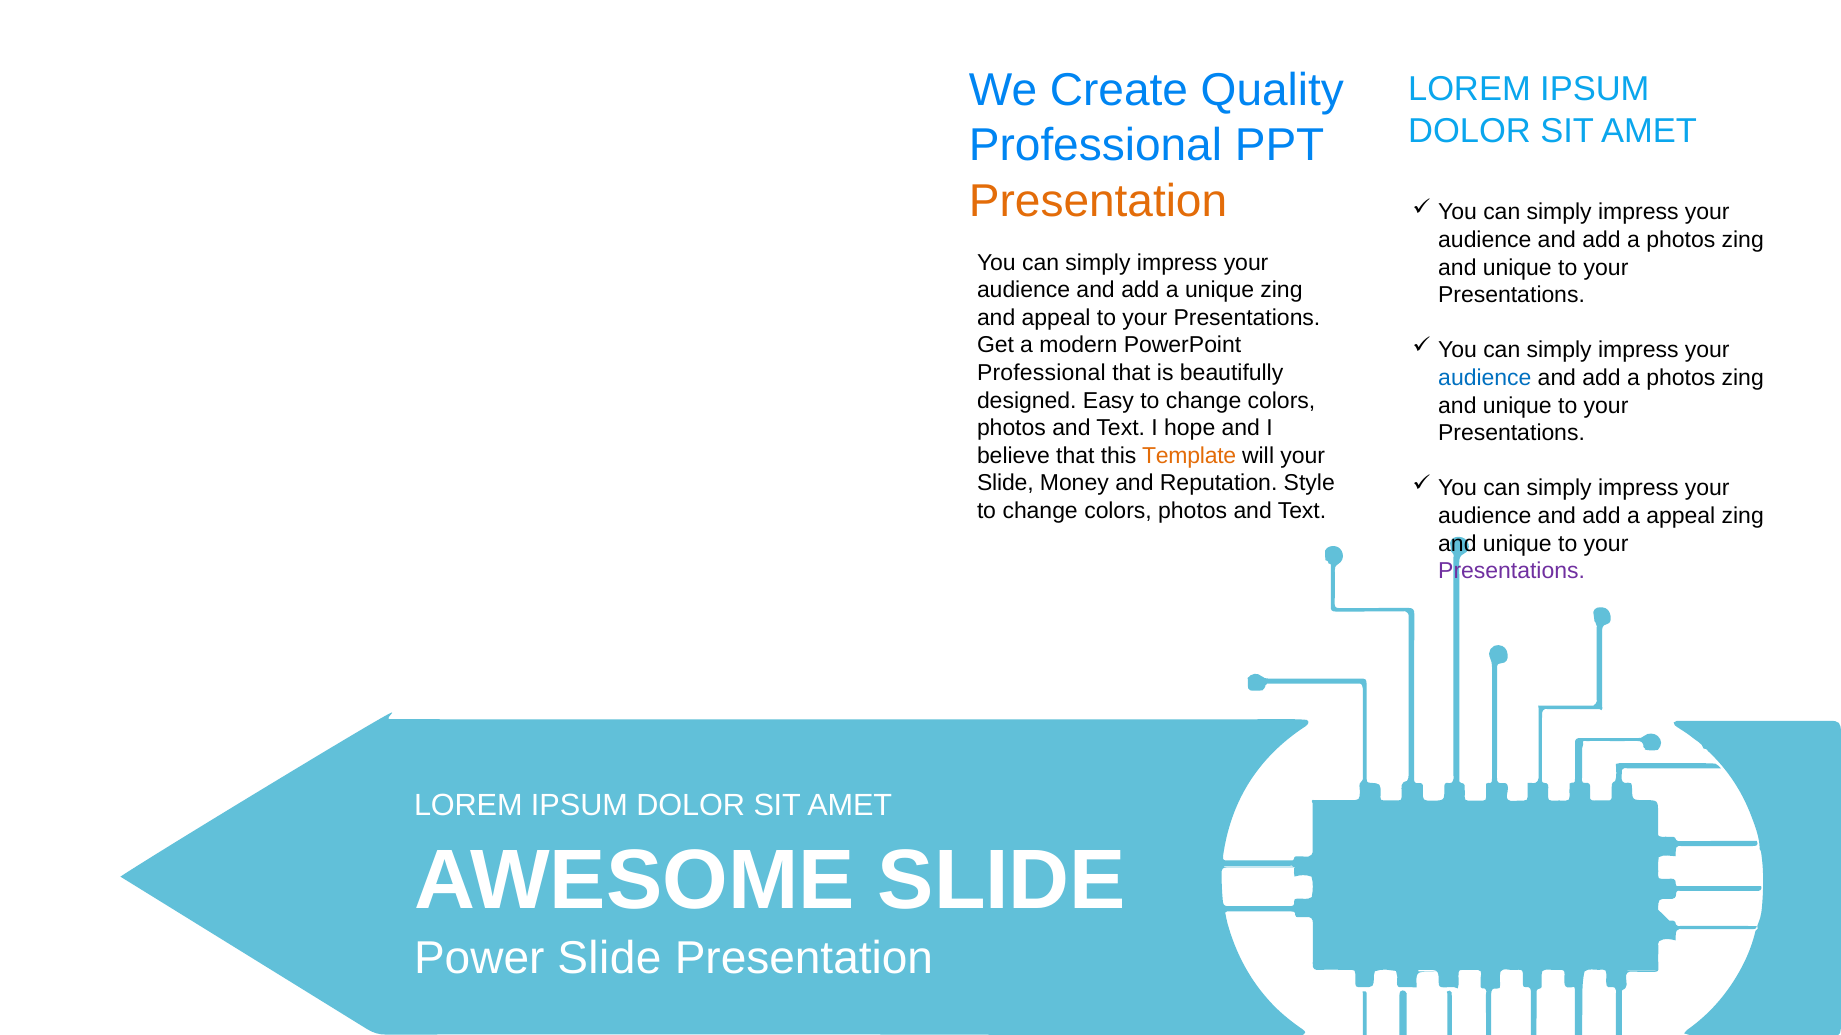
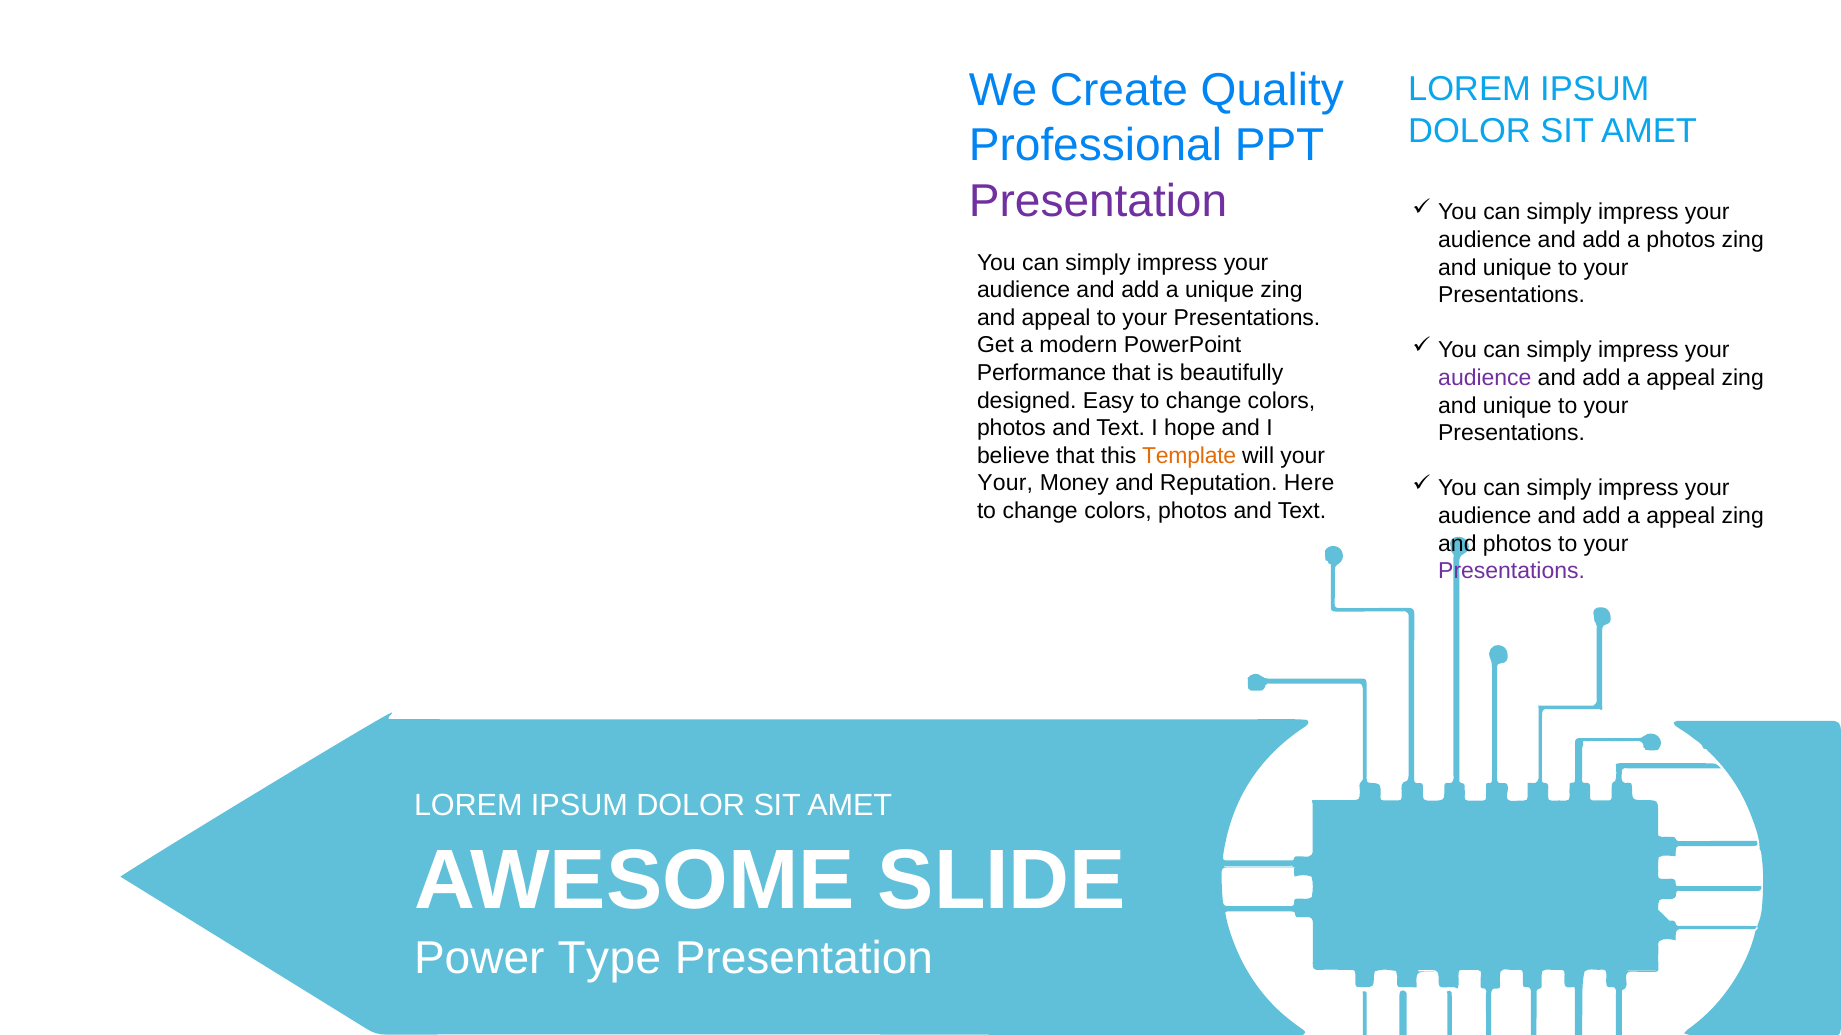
Presentation at (1098, 201) colour: orange -> purple
Professional at (1041, 373): Professional -> Performance
audience at (1485, 378) colour: blue -> purple
photos at (1681, 378): photos -> appeal
Slide at (1005, 483): Slide -> Your
Style: Style -> Here
unique at (1517, 544): unique -> photos
Power Slide: Slide -> Type
